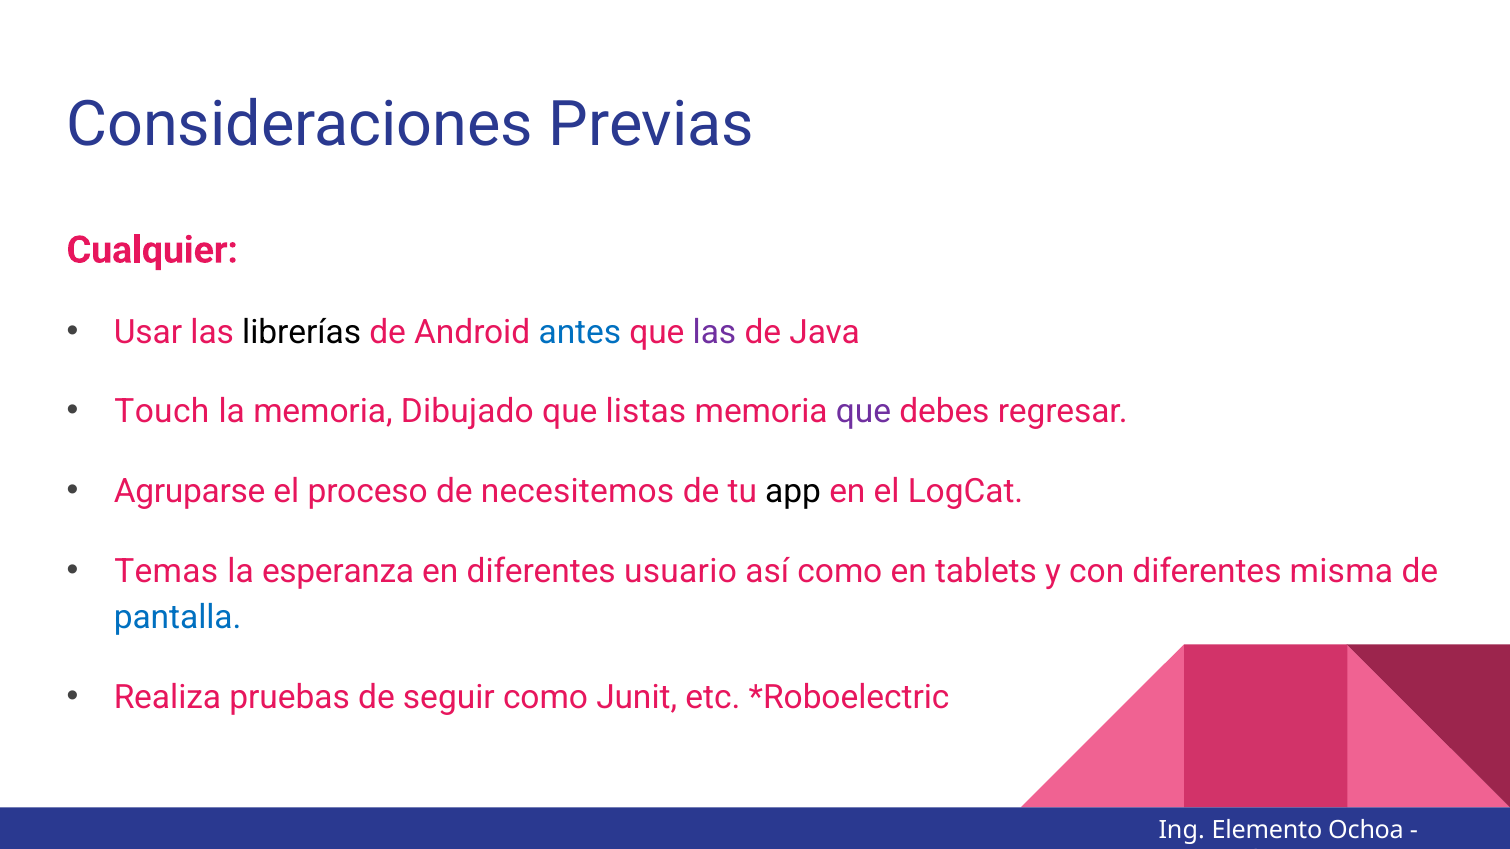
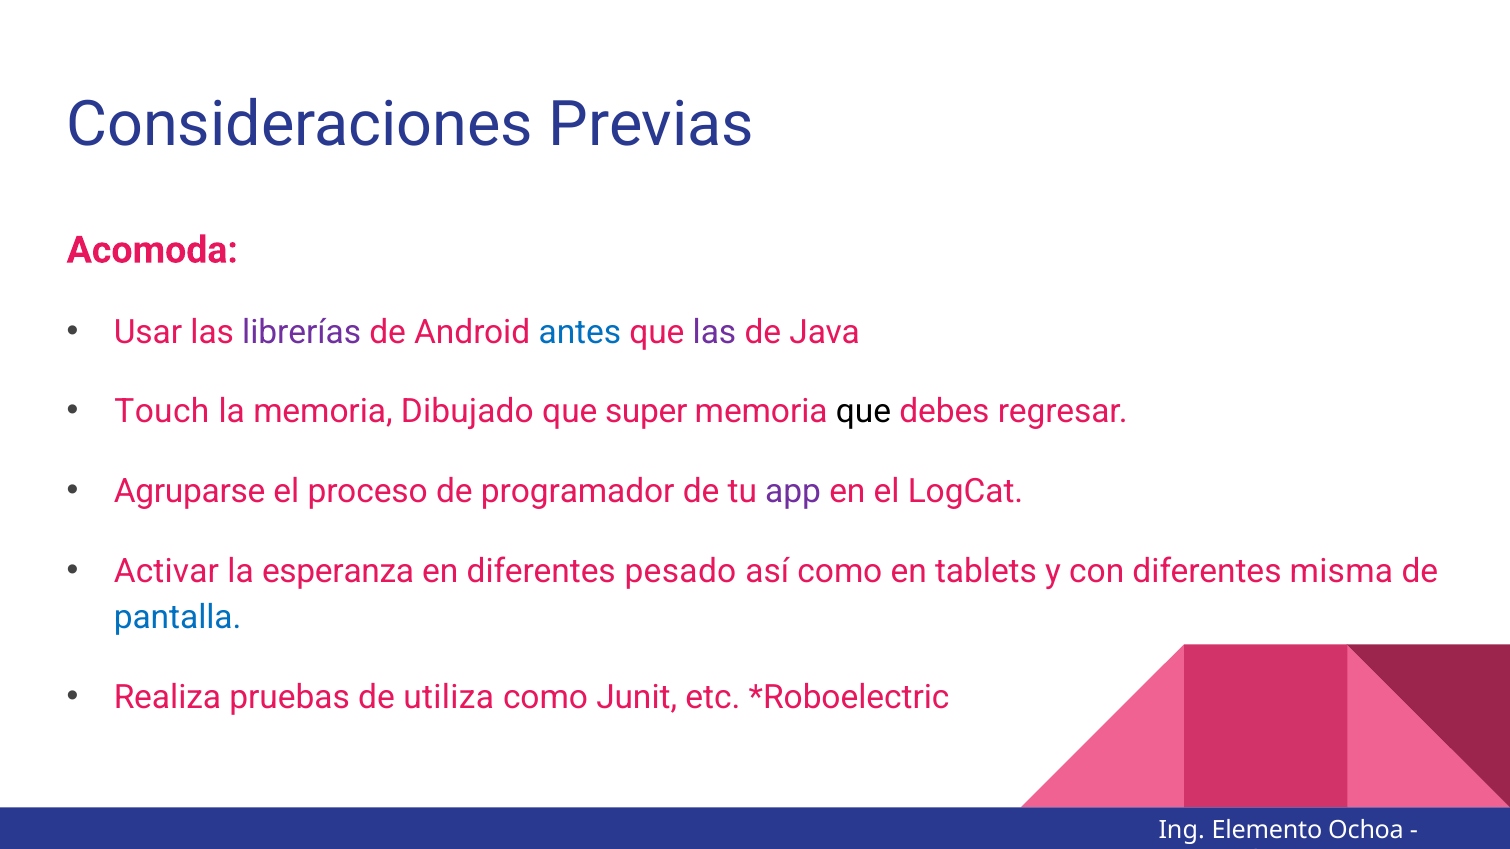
Cualquier: Cualquier -> Acomoda
librerías colour: black -> purple
listas: listas -> super
que at (863, 412) colour: purple -> black
necesitemos: necesitemos -> programador
app colour: black -> purple
Temas: Temas -> Activar
usuario: usuario -> pesado
seguir: seguir -> utiliza
